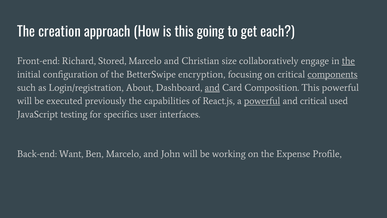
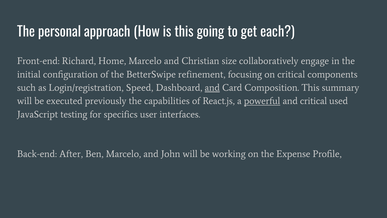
creation: creation -> personal
Stored: Stored -> Home
the at (348, 61) underline: present -> none
encryption: encryption -> refinement
components underline: present -> none
About: About -> Speed
This powerful: powerful -> summary
Want: Want -> After
